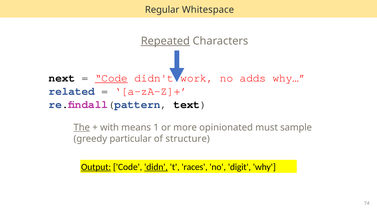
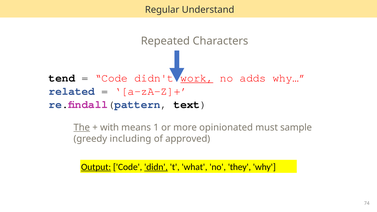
Whitespace: Whitespace -> Understand
Repeated underline: present -> none
next: next -> tend
Code at (111, 78) underline: present -> none
work underline: none -> present
particular: particular -> including
structure: structure -> approved
races: races -> what
digit: digit -> they
